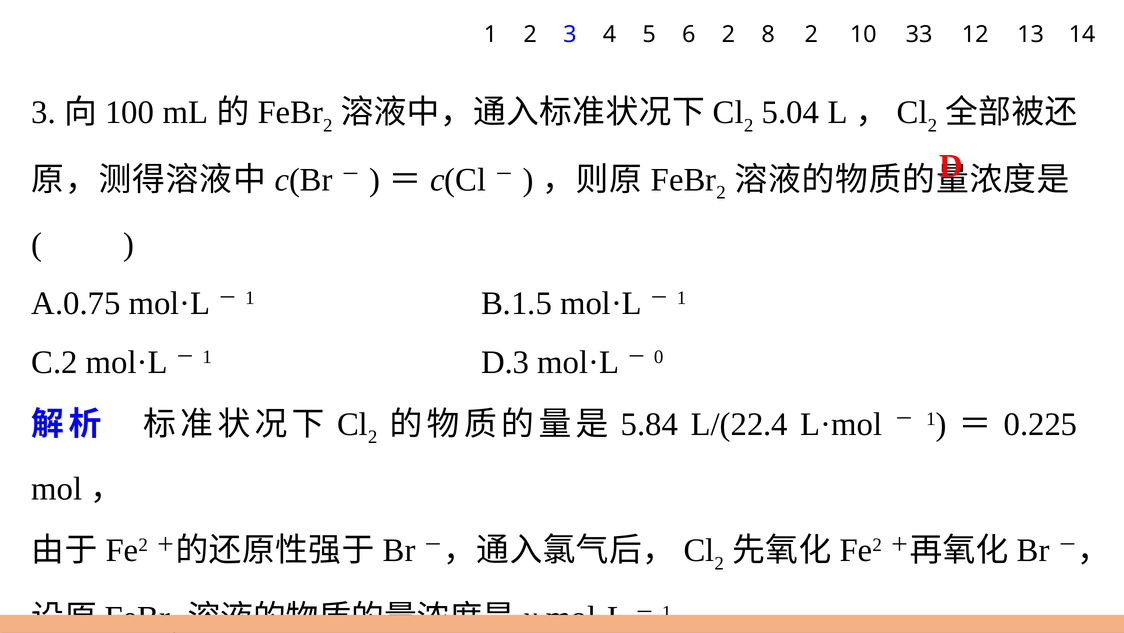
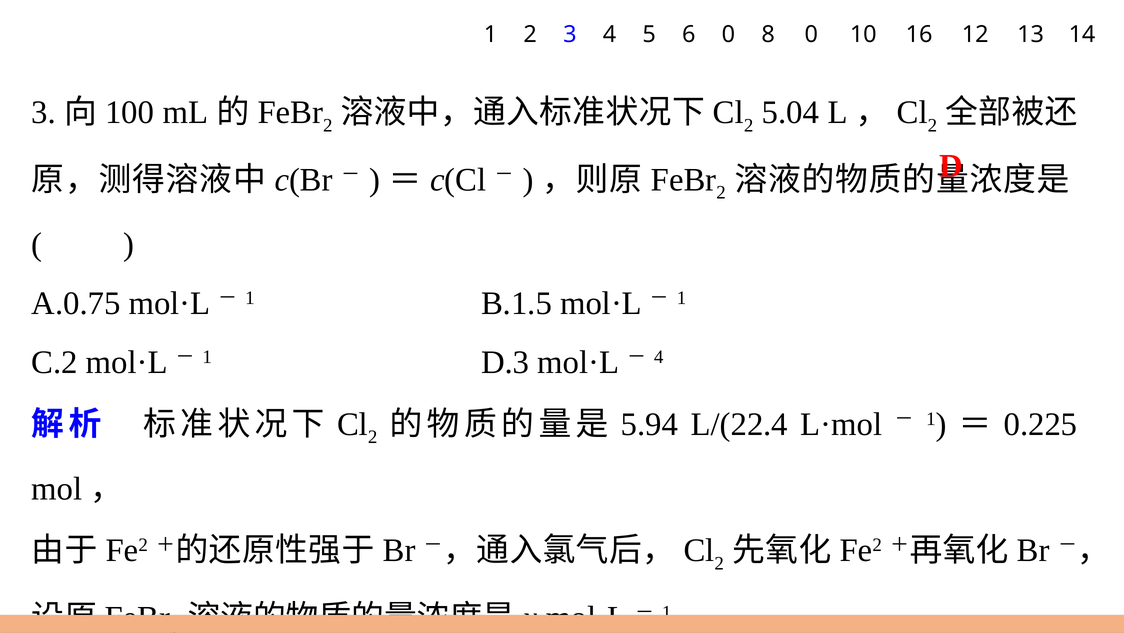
6 2: 2 -> 0
8 2: 2 -> 0
33: 33 -> 16
0 at (659, 357): 0 -> 4
5.84: 5.84 -> 5.94
